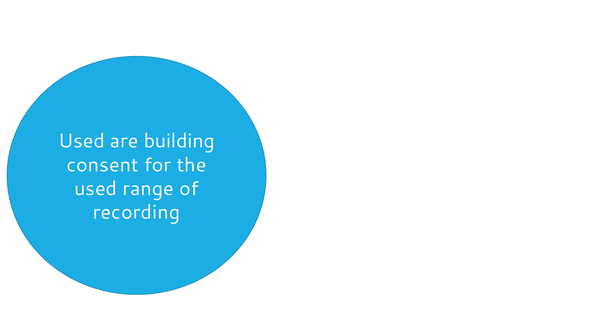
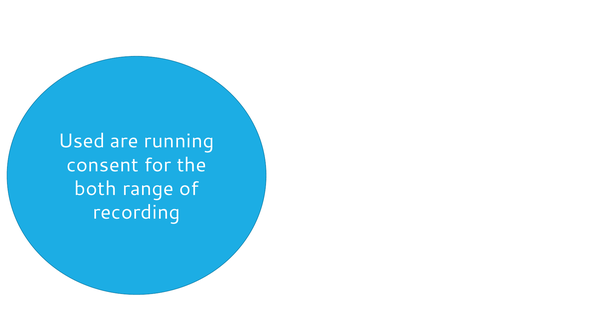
building: building -> running
used at (96, 189): used -> both
